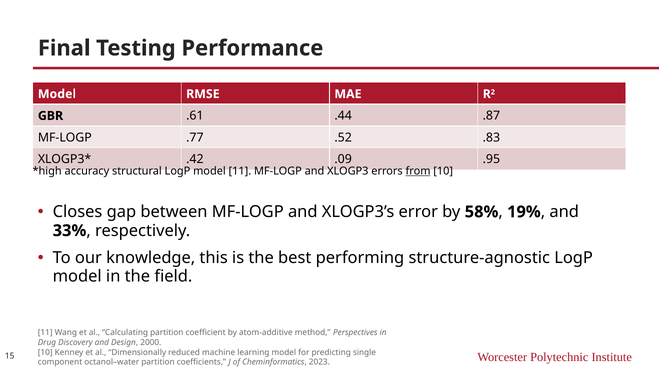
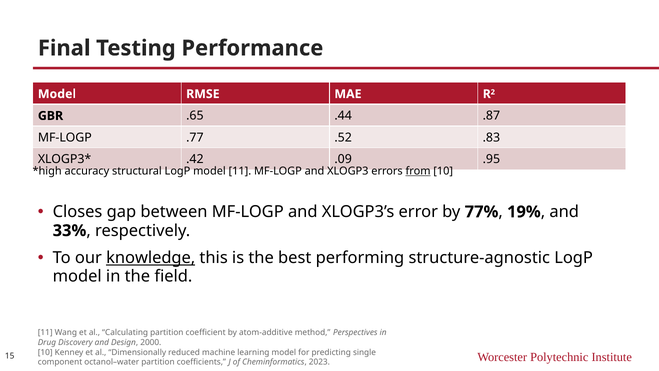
.61: .61 -> .65
58%: 58% -> 77%
knowledge underline: none -> present
